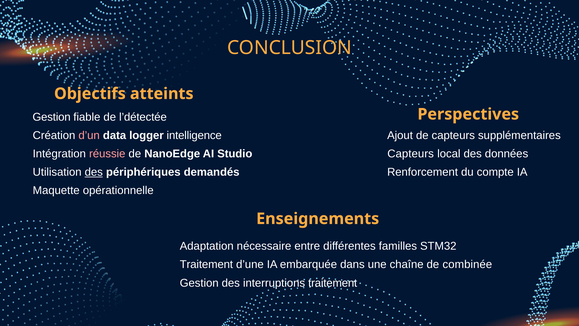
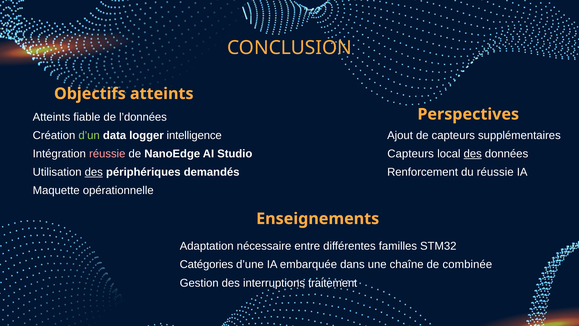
Gestion at (52, 117): Gestion -> Atteints
l’détectée: l’détectée -> l’données
d’un colour: pink -> light green
des at (473, 154) underline: none -> present
du compte: compte -> réussie
Traitement at (206, 264): Traitement -> Catégories
